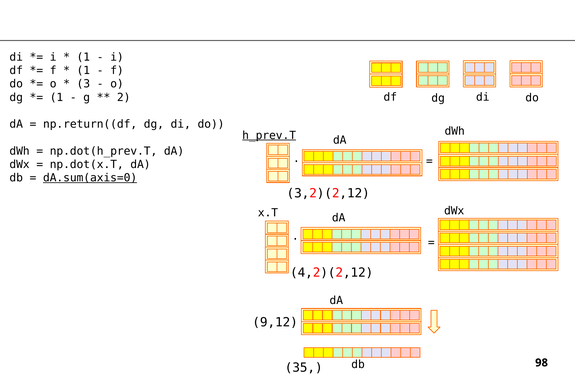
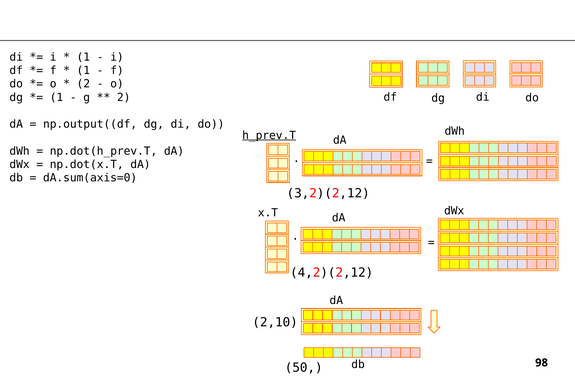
3 at (83, 84): 3 -> 2
np.return((df: np.return((df -> np.output((df
dA.sum(axis=0 underline: present -> none
9,12: 9,12 -> 2,10
35: 35 -> 50
